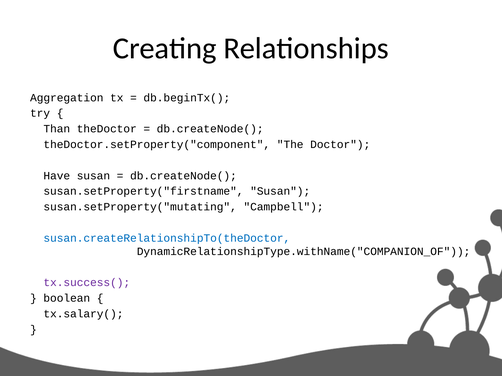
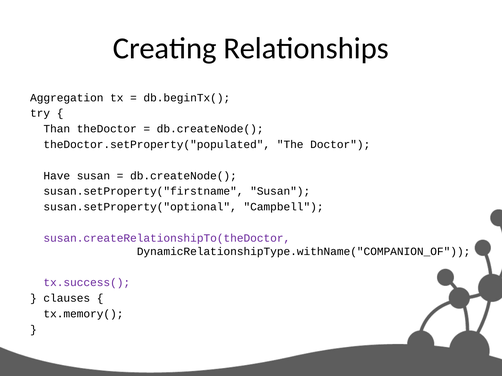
theDoctor.setProperty("component: theDoctor.setProperty("component -> theDoctor.setProperty("populated
susan.setProperty("mutating: susan.setProperty("mutating -> susan.setProperty("optional
susan.createRelationshipTo(theDoctor colour: blue -> purple
boolean: boolean -> clauses
tx.salary(: tx.salary( -> tx.memory(
